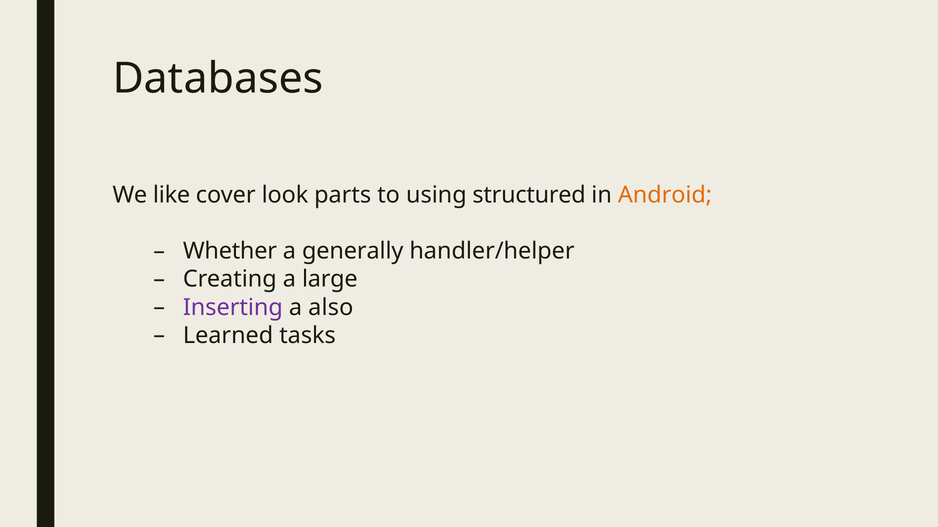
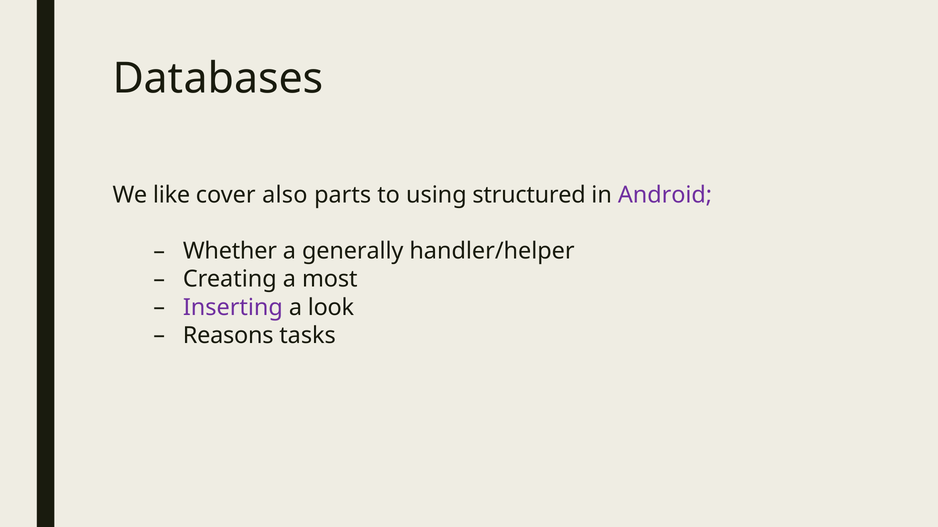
look: look -> also
Android colour: orange -> purple
large: large -> most
also: also -> look
Learned: Learned -> Reasons
